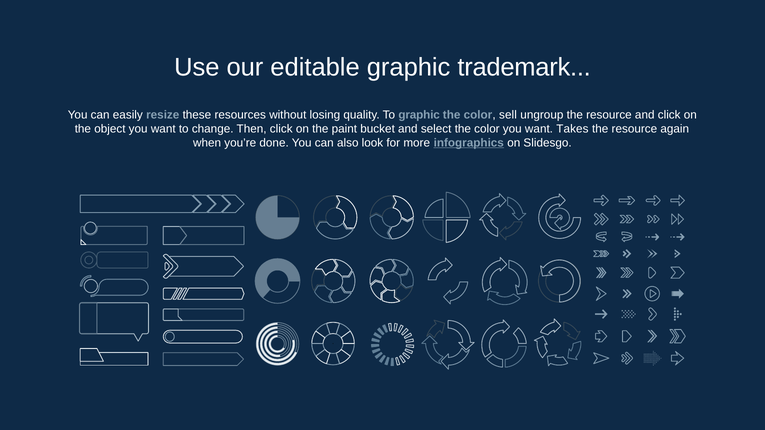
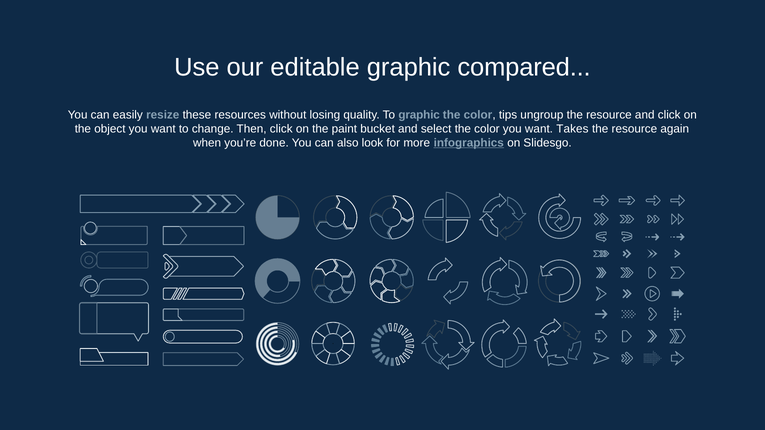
trademark: trademark -> compared
sell: sell -> tips
